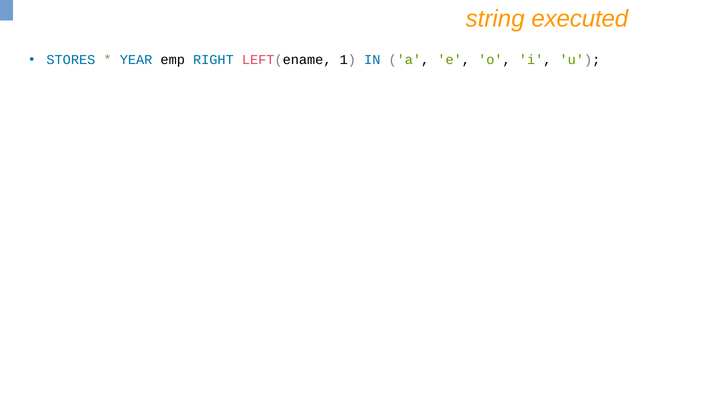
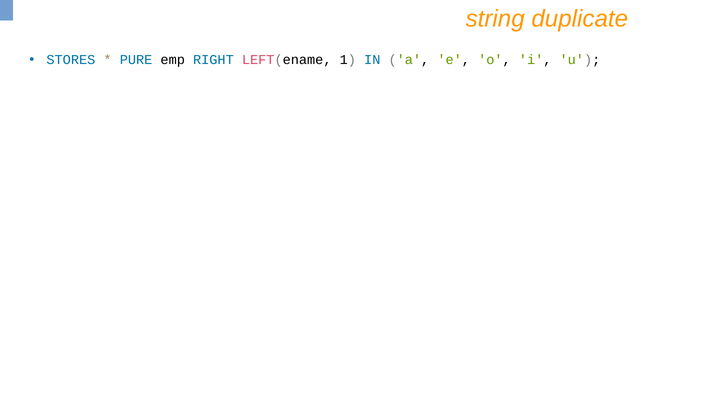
executed: executed -> duplicate
YEAR: YEAR -> PURE
